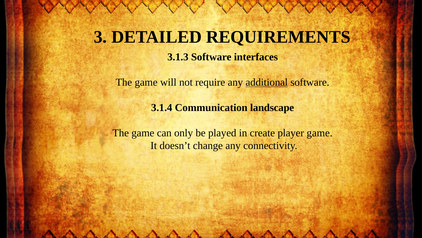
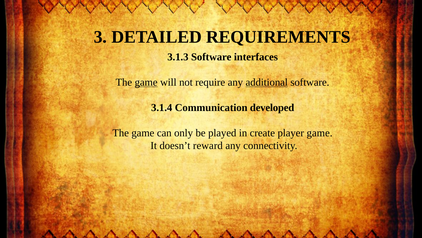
game at (146, 82) underline: none -> present
landscape: landscape -> developed
change: change -> reward
